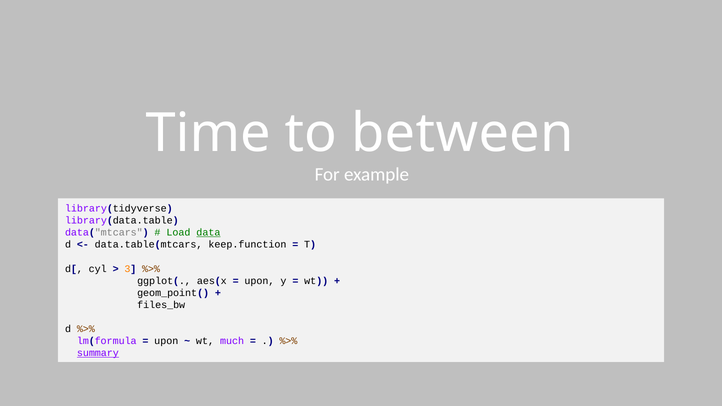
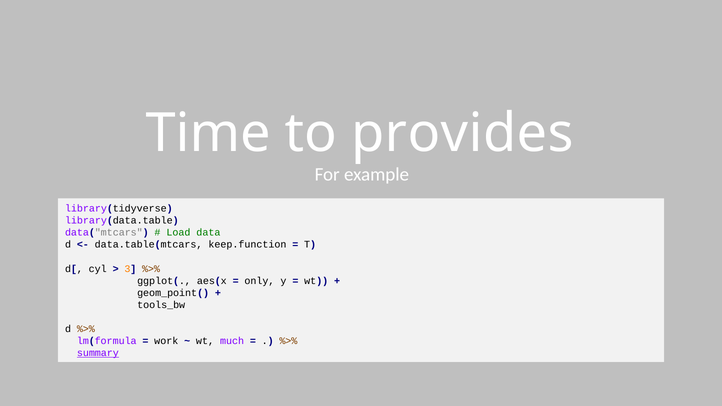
between: between -> provides
data underline: present -> none
upon at (259, 281): upon -> only
files_bw: files_bw -> tools_bw
upon at (166, 341): upon -> work
